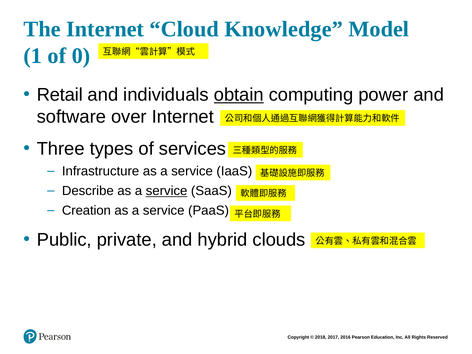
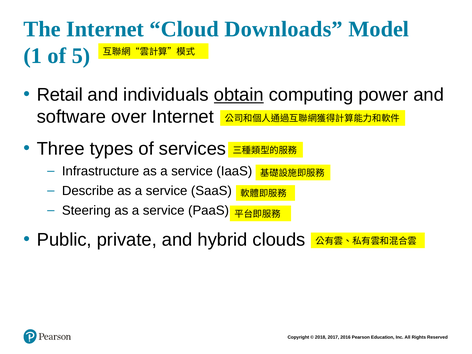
Knowledge: Knowledge -> Downloads
0: 0 -> 5
service at (167, 191) underline: present -> none
Creation: Creation -> Steering
